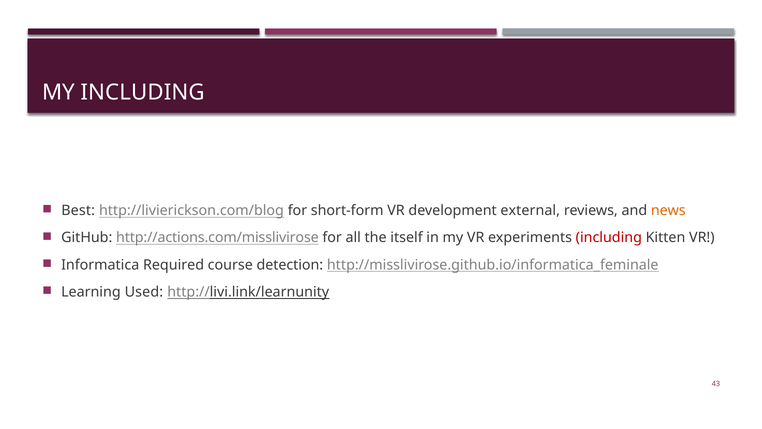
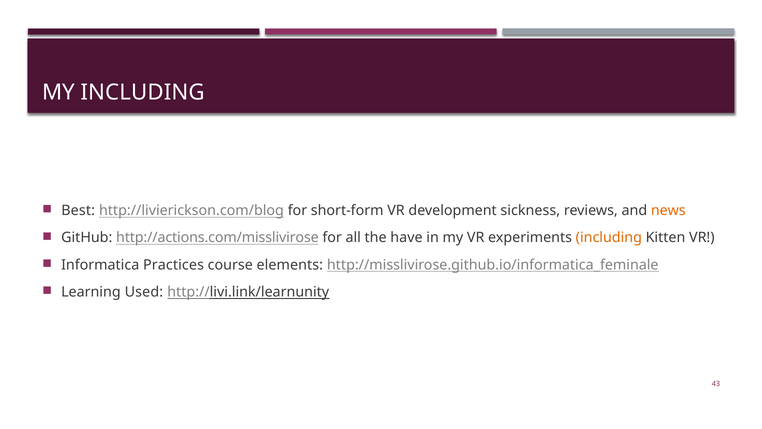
external: external -> sickness
itself: itself -> have
including at (609, 238) colour: red -> orange
Required: Required -> Practices
detection: detection -> elements
